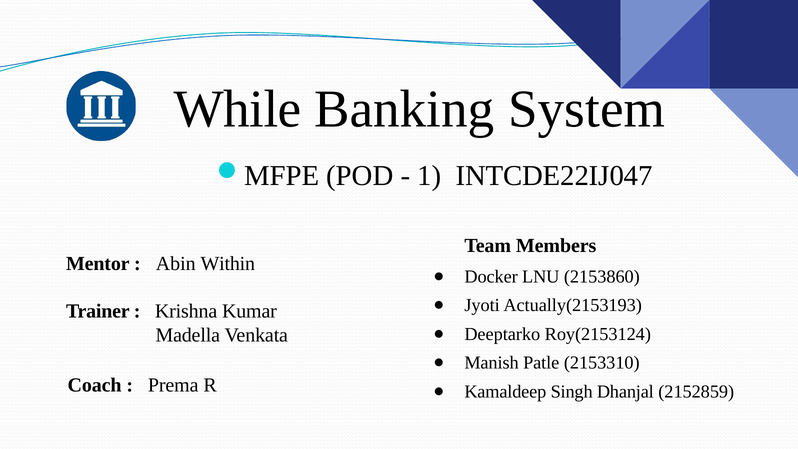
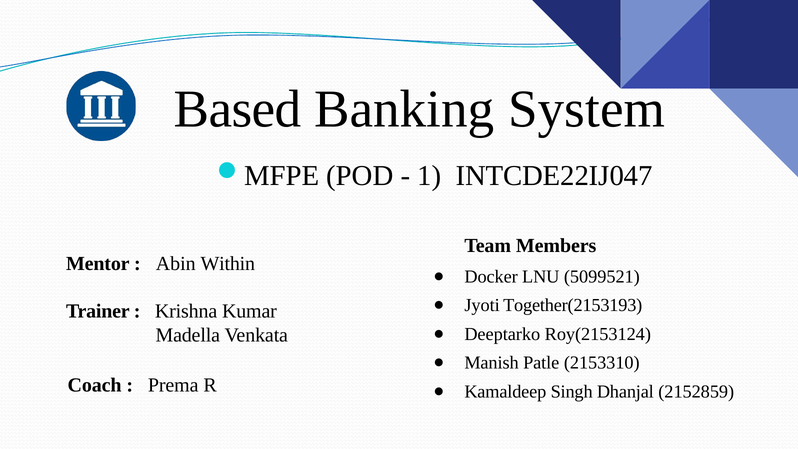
While: While -> Based
2153860: 2153860 -> 5099521
Actually(2153193: Actually(2153193 -> Together(2153193
